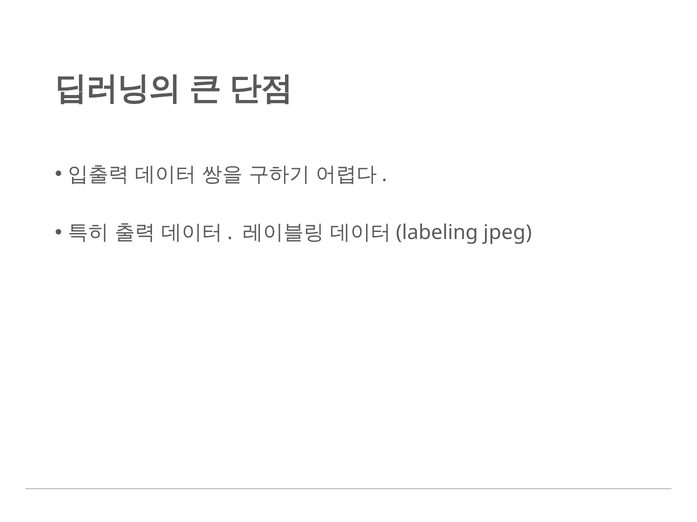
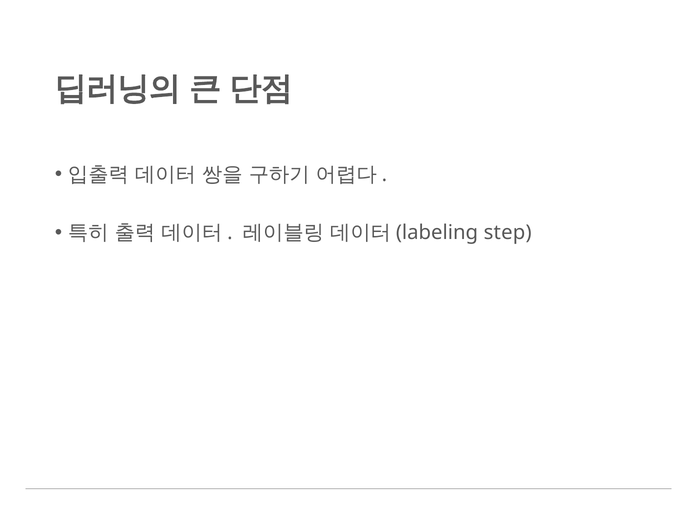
jpeg: jpeg -> step
